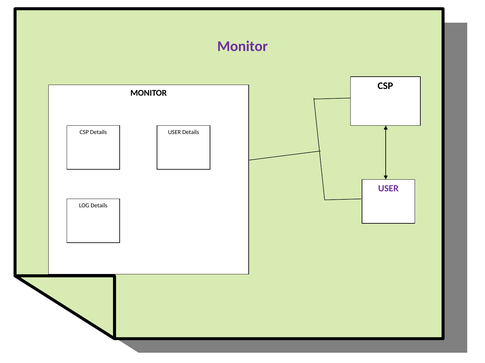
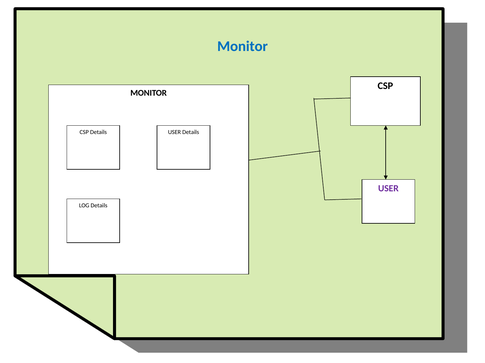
Monitor at (243, 46) colour: purple -> blue
